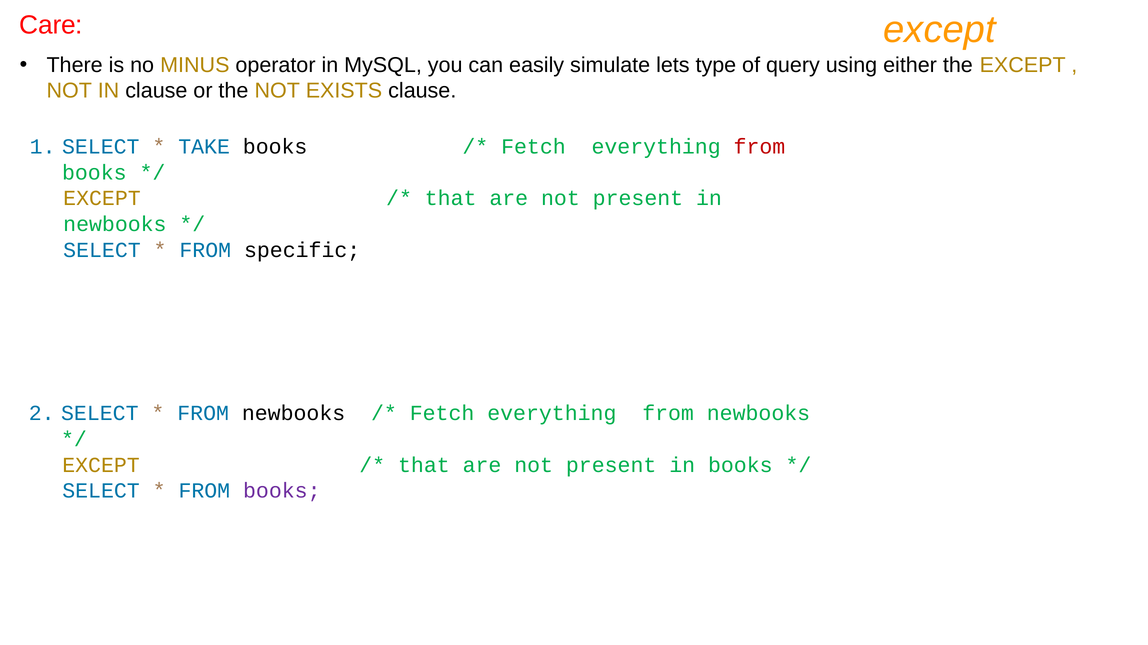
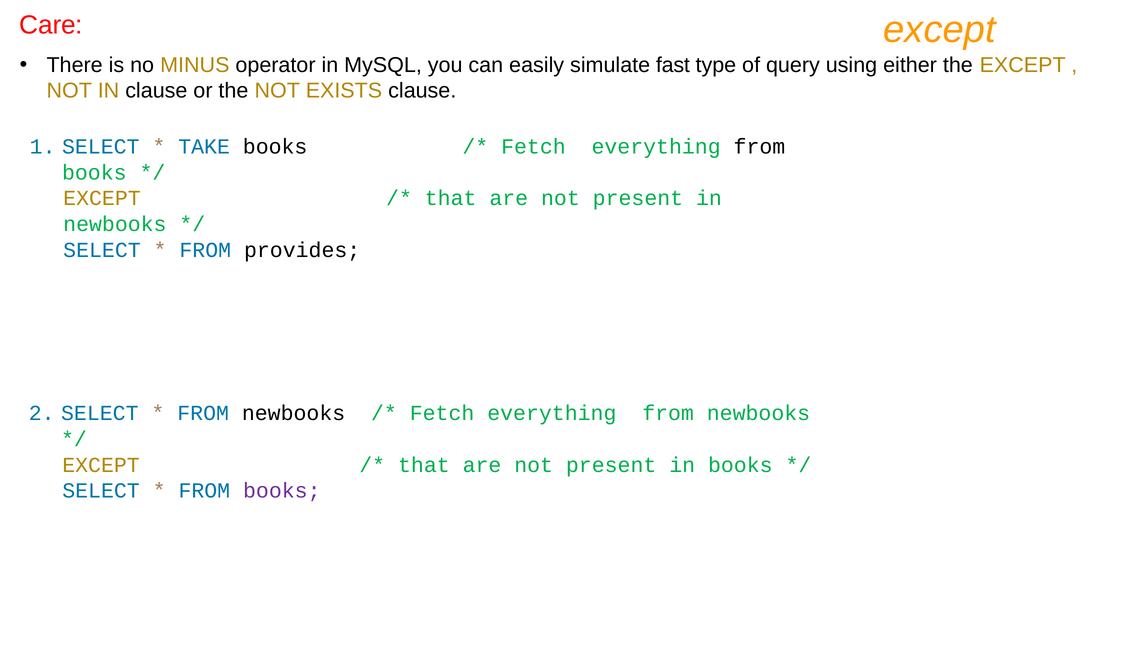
lets: lets -> fast
from at (759, 147) colour: red -> black
specific: specific -> provides
